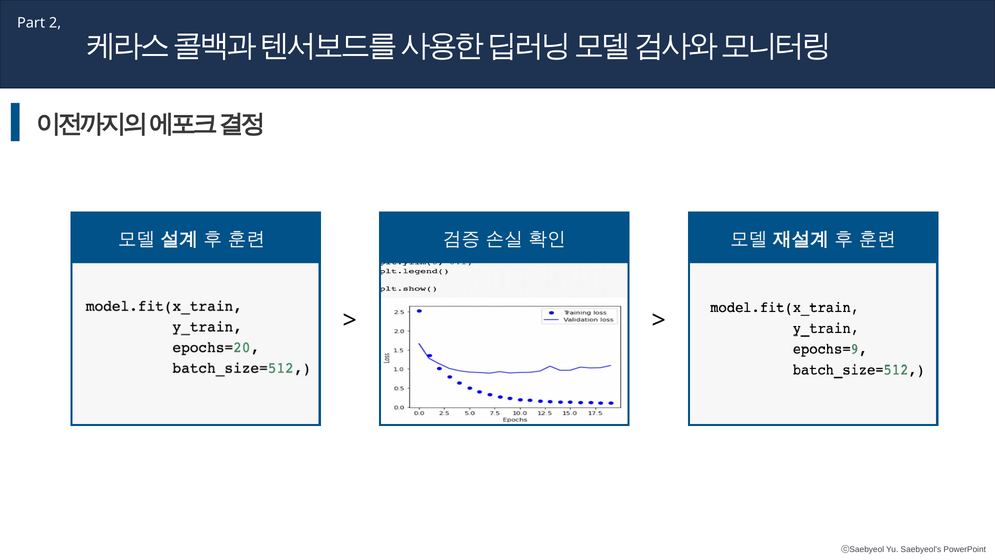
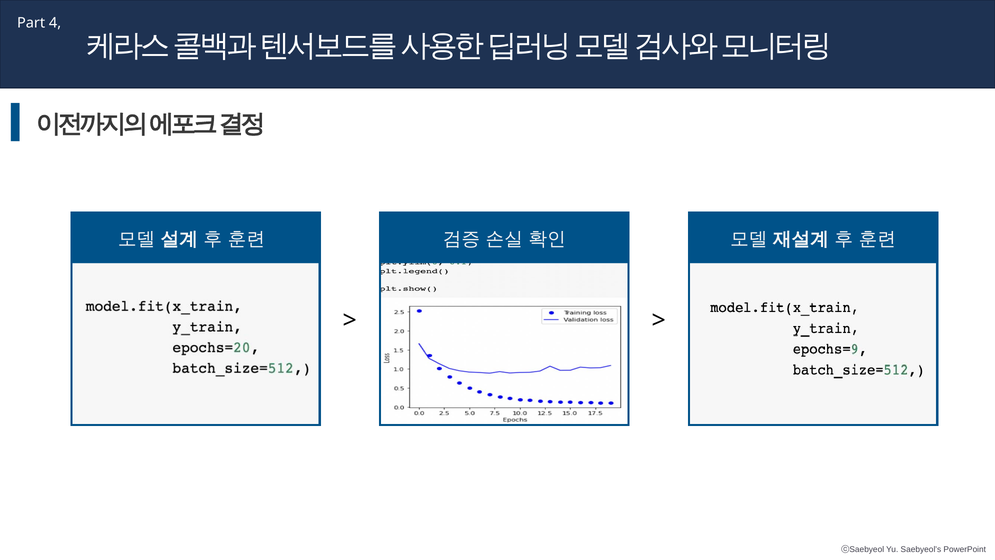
2: 2 -> 4
